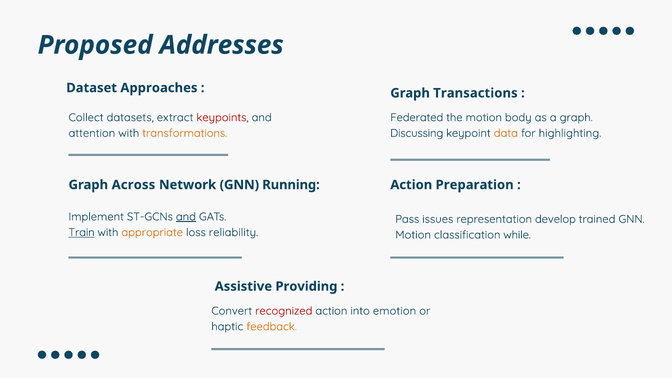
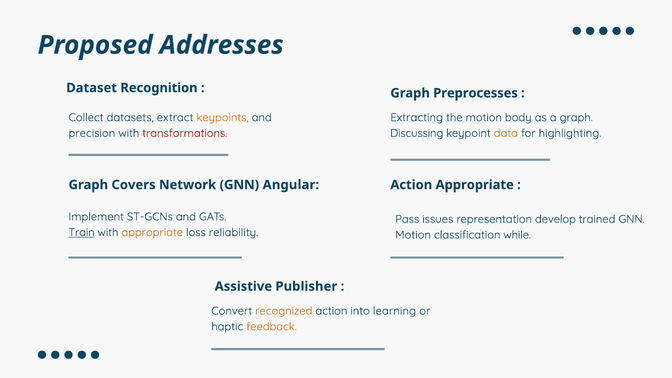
Approaches: Approaches -> Recognition
Transactions: Transactions -> Preprocesses
keypoints colour: red -> orange
Federated: Federated -> Extracting
attention: attention -> precision
transformations colour: orange -> red
Across: Across -> Covers
Running: Running -> Angular
Action Preparation: Preparation -> Appropriate
and at (186, 217) underline: present -> none
Providing: Providing -> Publisher
recognized colour: red -> orange
emotion: emotion -> learning
